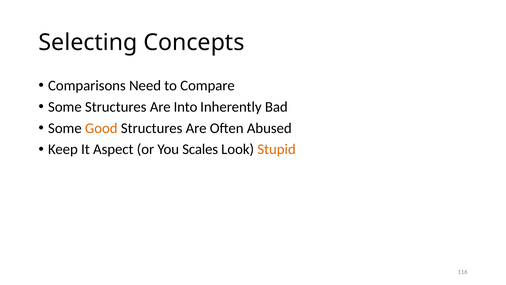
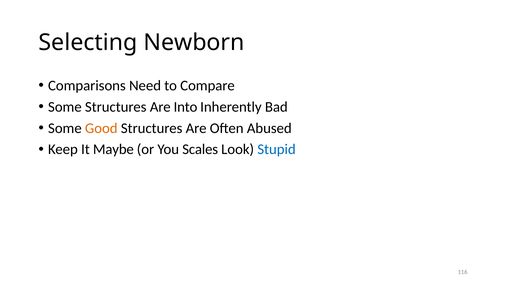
Concepts: Concepts -> Newborn
Aspect: Aspect -> Maybe
Stupid colour: orange -> blue
